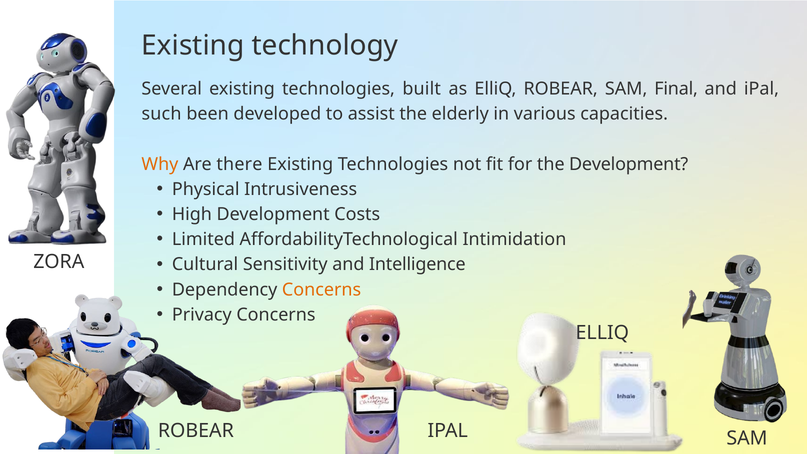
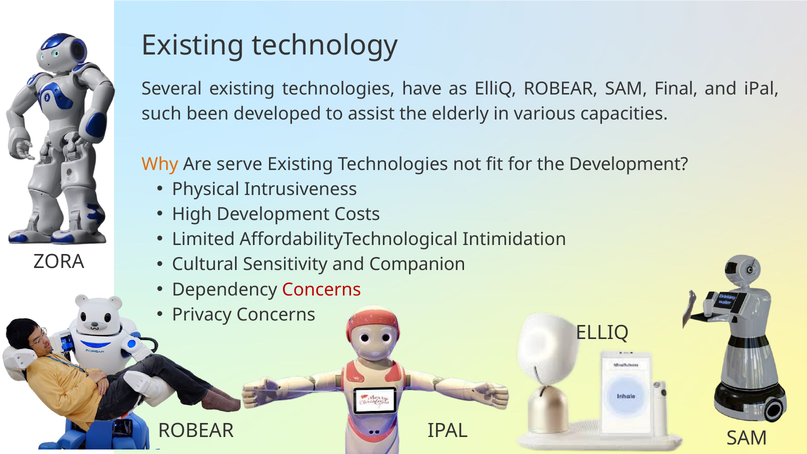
built: built -> have
there: there -> serve
Intelligence: Intelligence -> Companion
Concerns at (322, 290) colour: orange -> red
